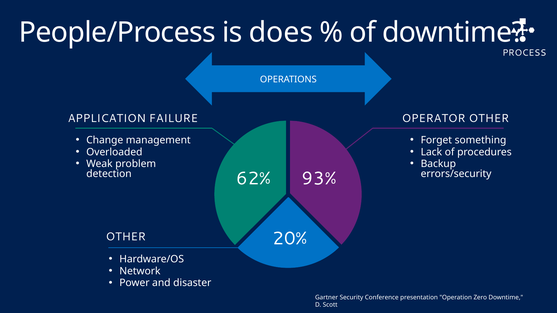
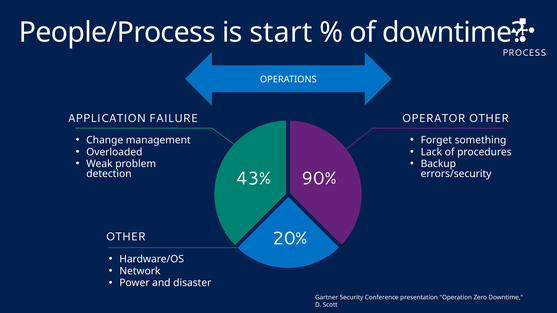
does: does -> start
62%: 62% -> 43%
93%: 93% -> 90%
